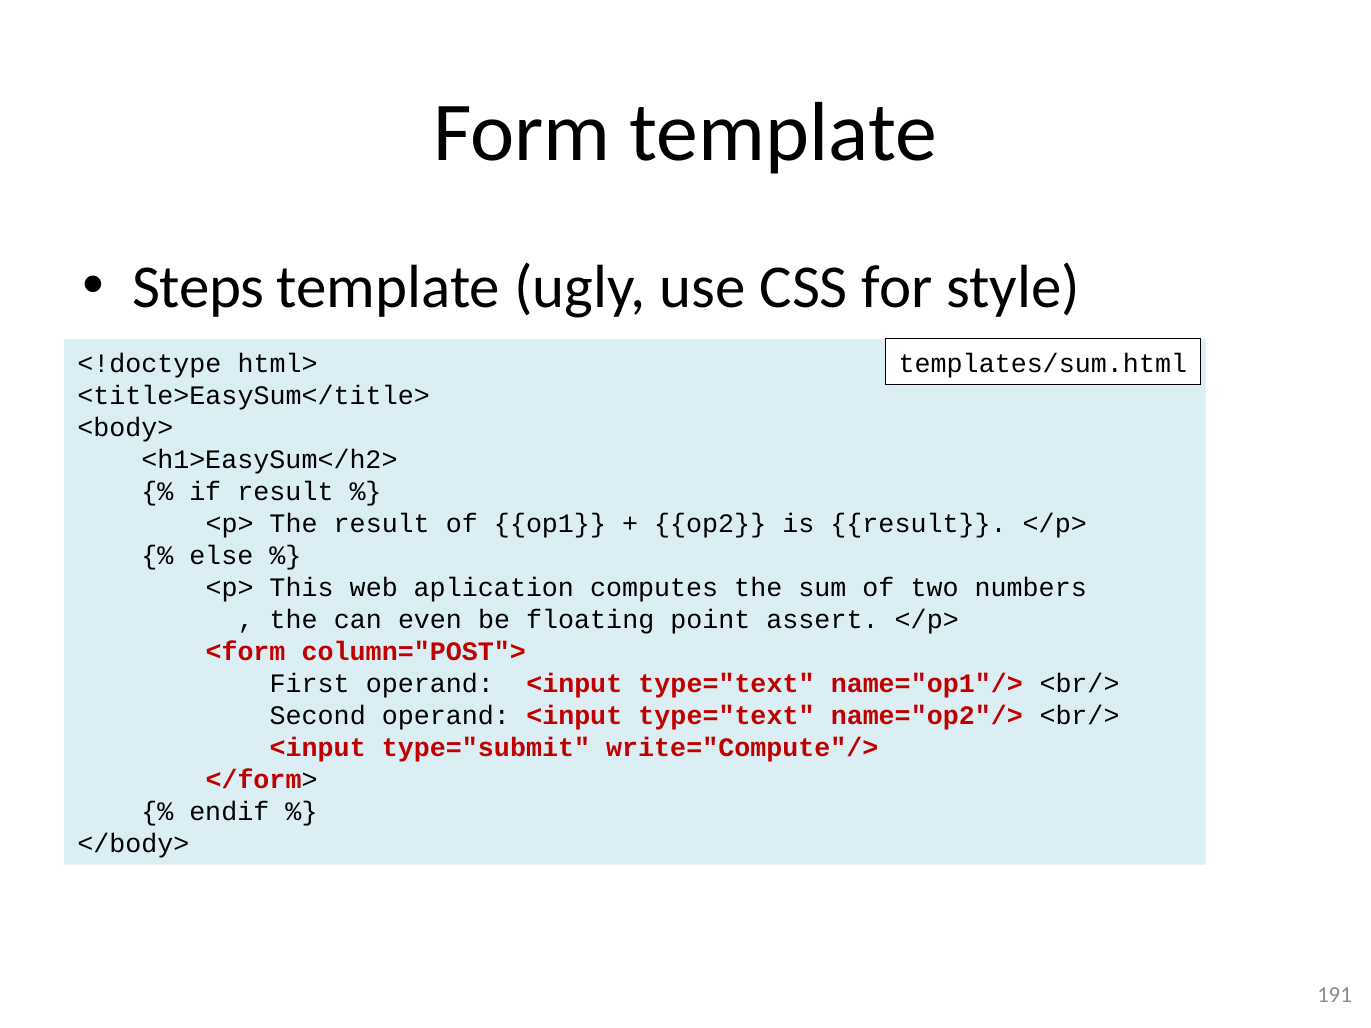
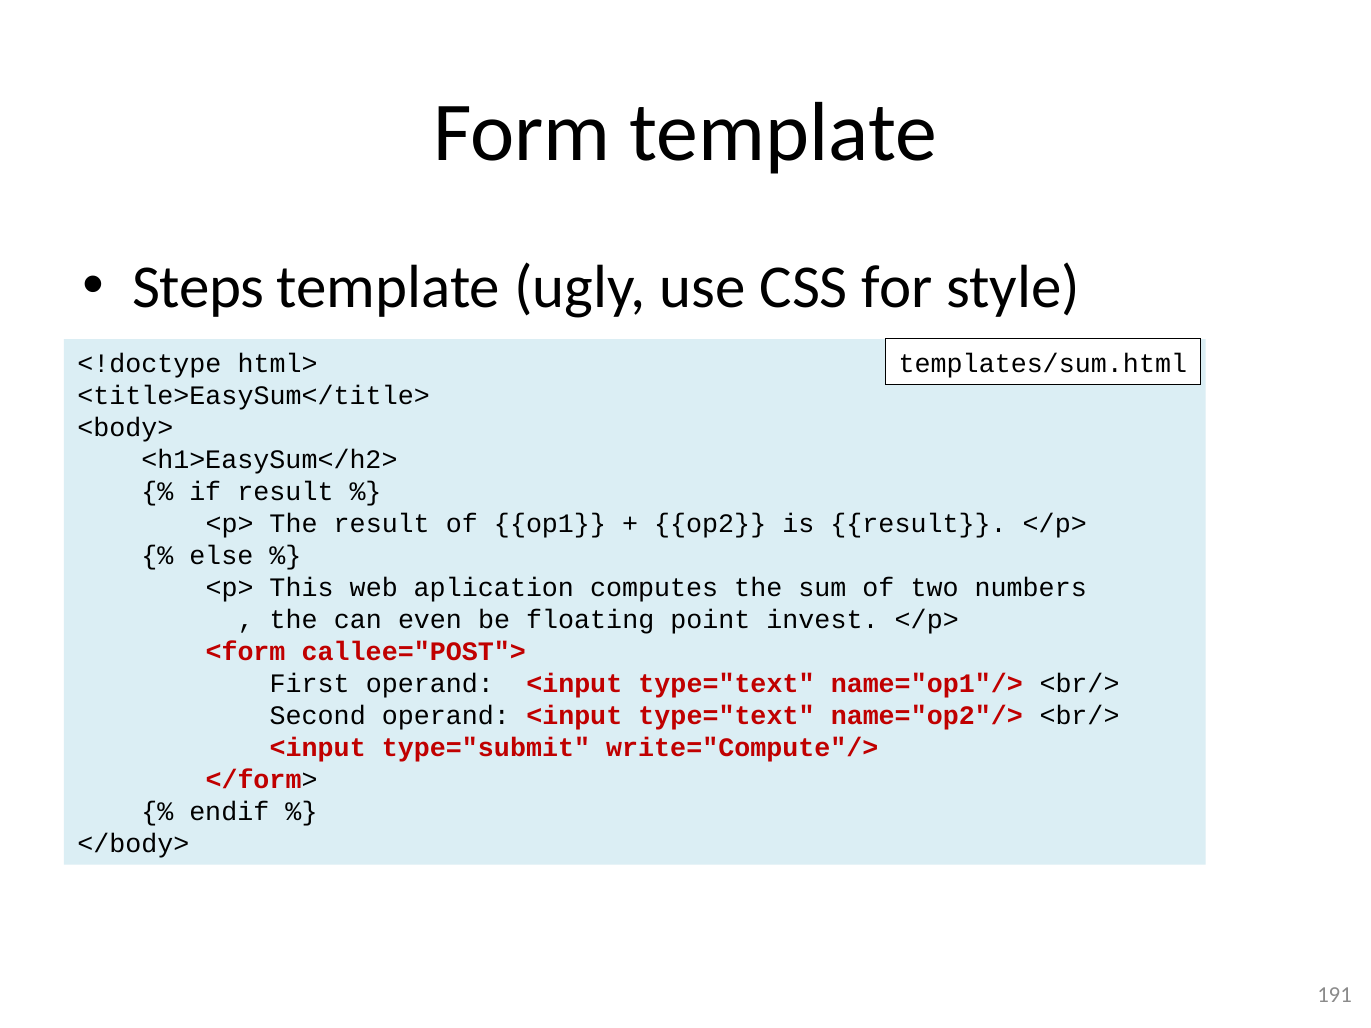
assert: assert -> invest
column="POST">: column="POST"> -> callee="POST">
